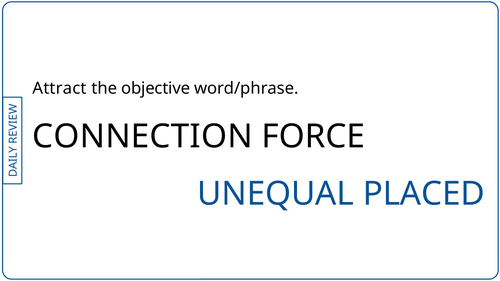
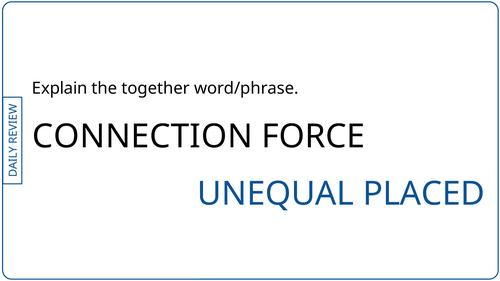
Attract: Attract -> Explain
objective: objective -> together
